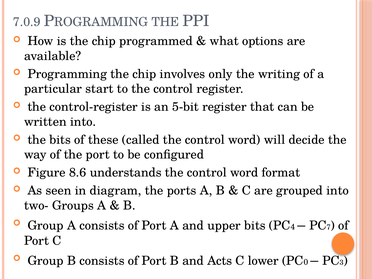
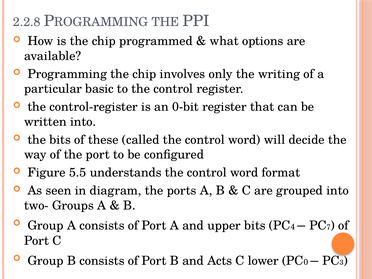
7.0.9: 7.0.9 -> 2.2.8
start: start -> basic
5-bit: 5-bit -> 0-bit
8.6: 8.6 -> 5.5
